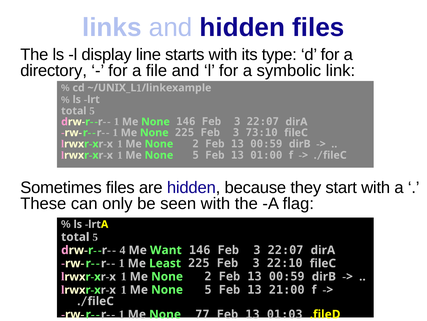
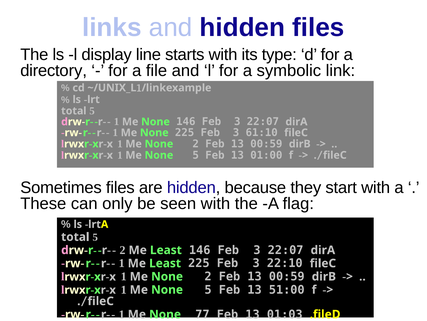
73:10: 73:10 -> 61:10
4 at (123, 250): 4 -> 2
Want at (166, 250): Want -> Least
21:00: 21:00 -> 51:00
